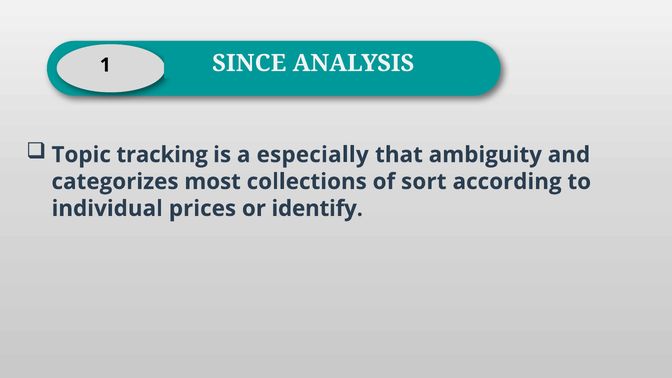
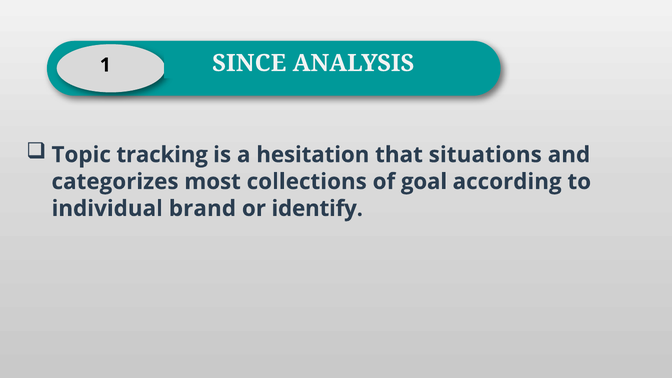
especially: especially -> hesitation
ambiguity: ambiguity -> situations
sort: sort -> goal
prices: prices -> brand
